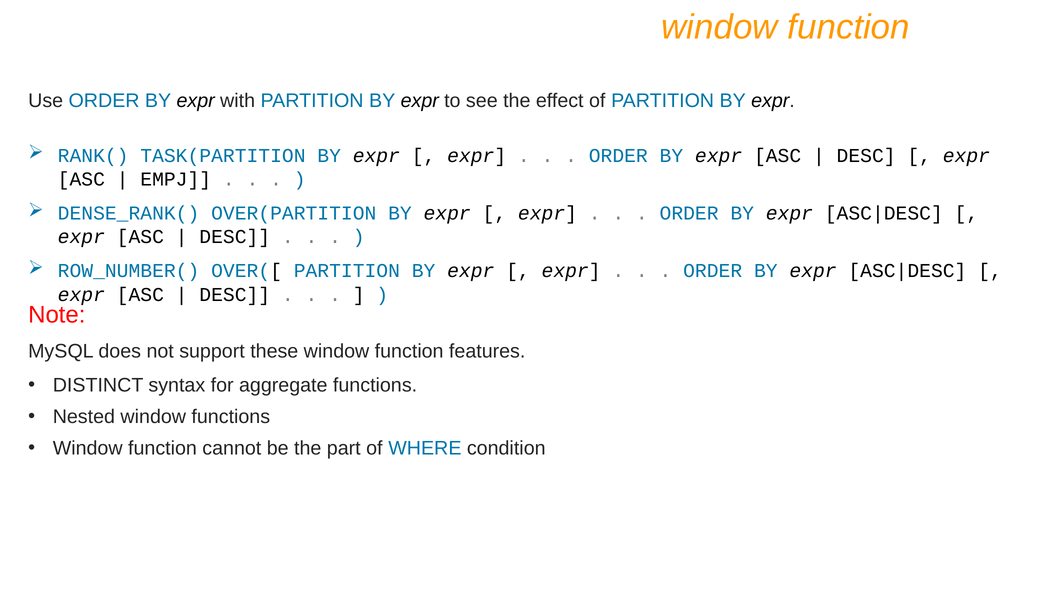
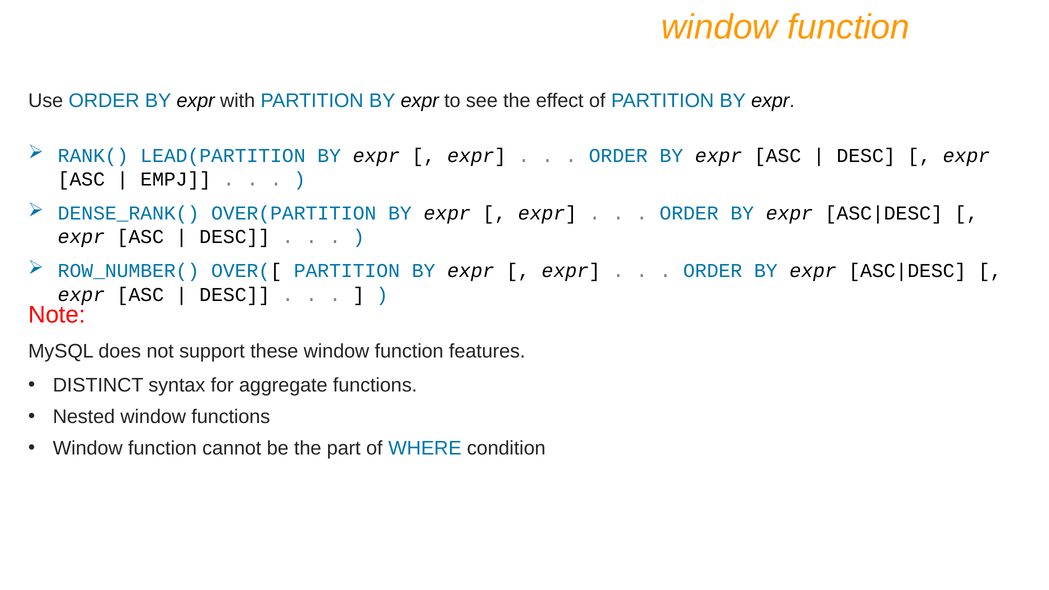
TASK(PARTITION: TASK(PARTITION -> LEAD(PARTITION
